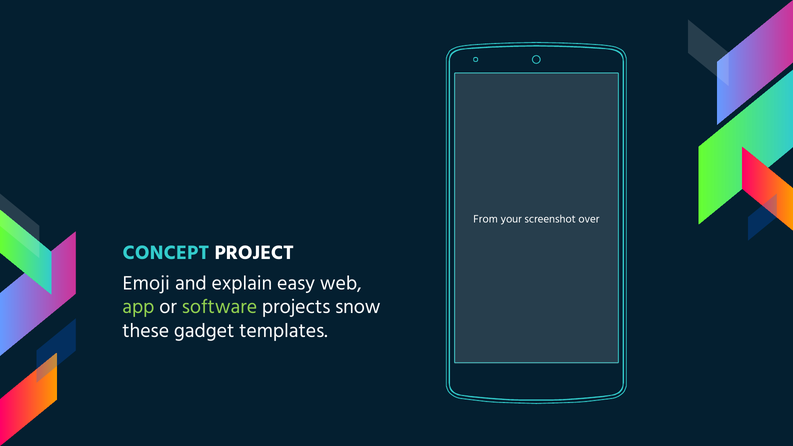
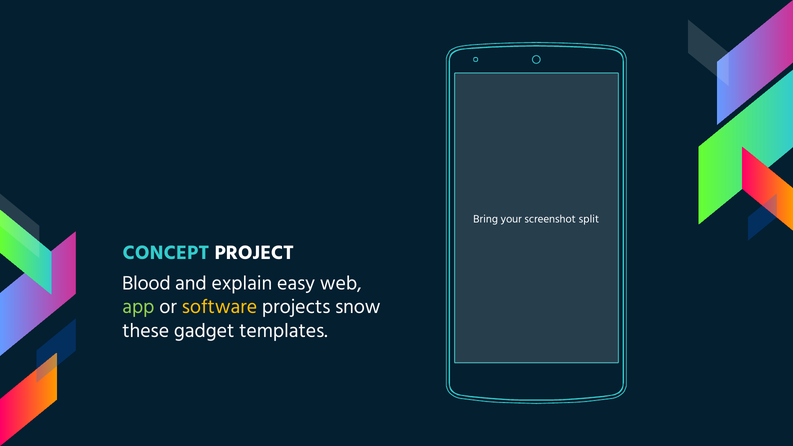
From: From -> Bring
over: over -> split
Emoji: Emoji -> Blood
software colour: light green -> yellow
